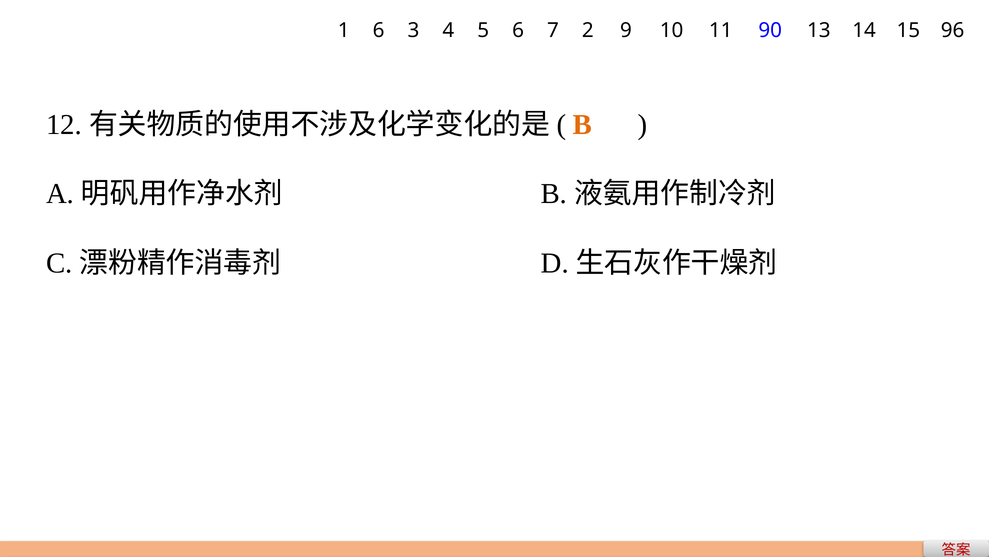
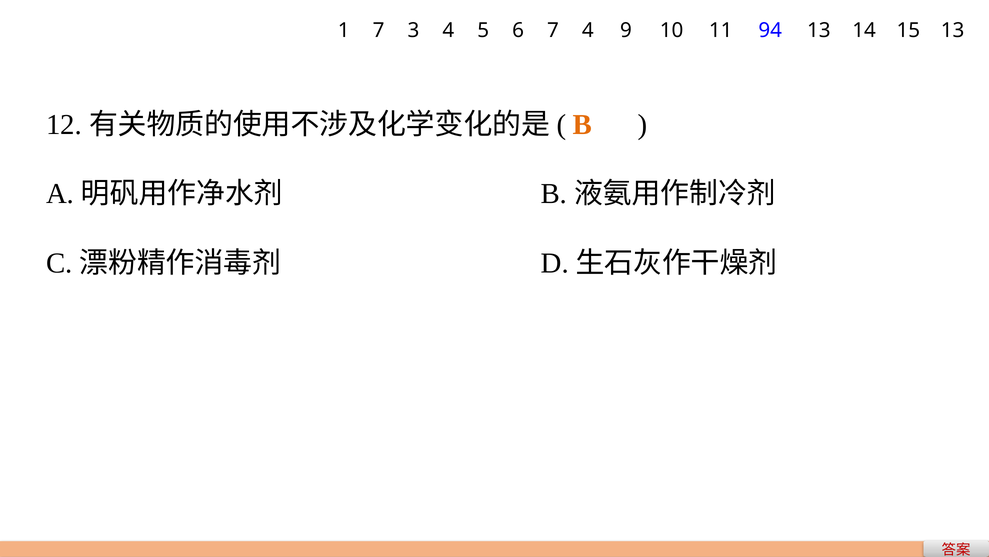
1 6: 6 -> 7
7 2: 2 -> 4
90: 90 -> 94
15 96: 96 -> 13
